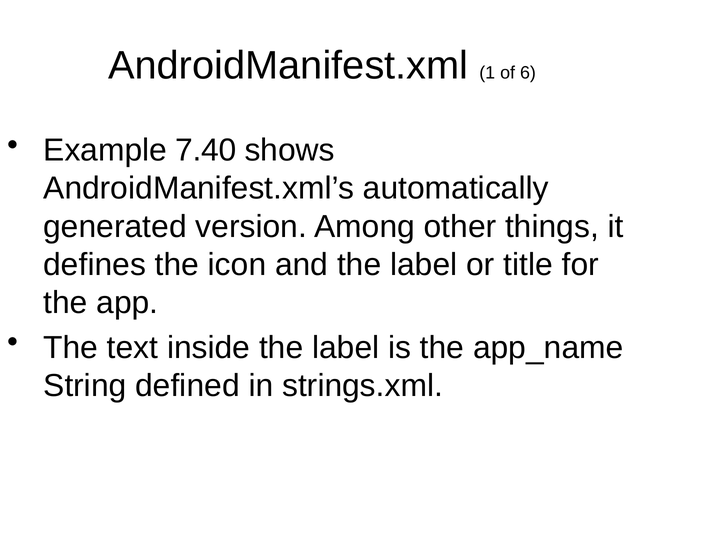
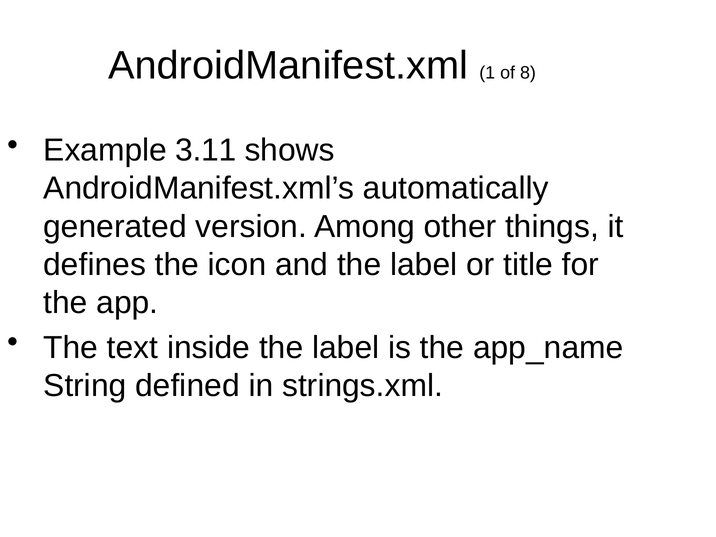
6: 6 -> 8
7.40: 7.40 -> 3.11
